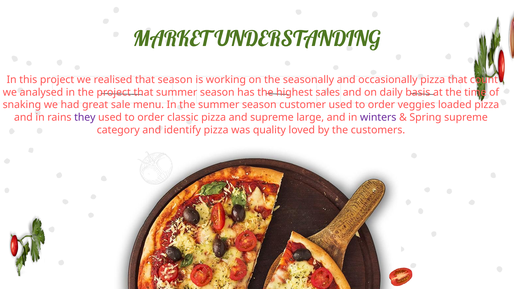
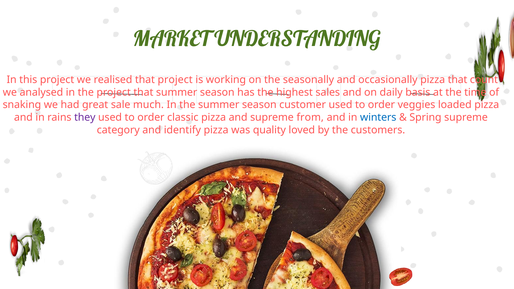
that season: season -> project
menu: menu -> much
large: large -> from
winters colour: purple -> blue
